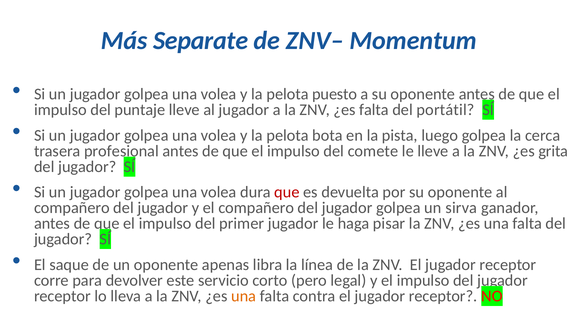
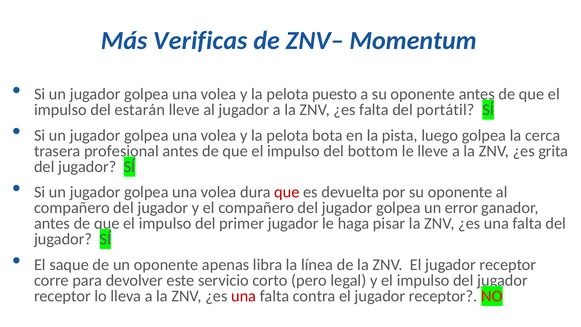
Separate: Separate -> Verificas
puntaje: puntaje -> estarán
comete: comete -> bottom
sirva: sirva -> error
una at (244, 296) colour: orange -> red
